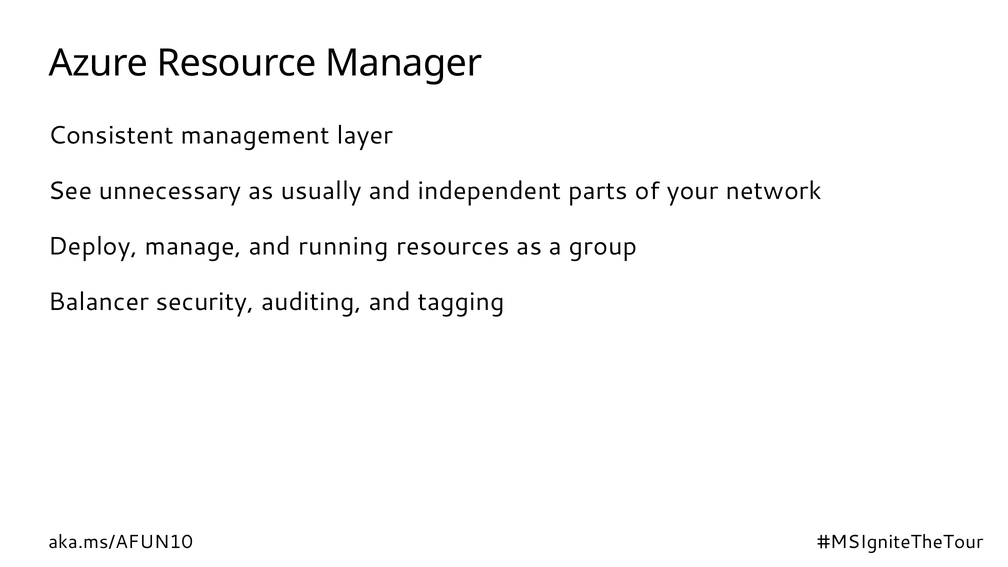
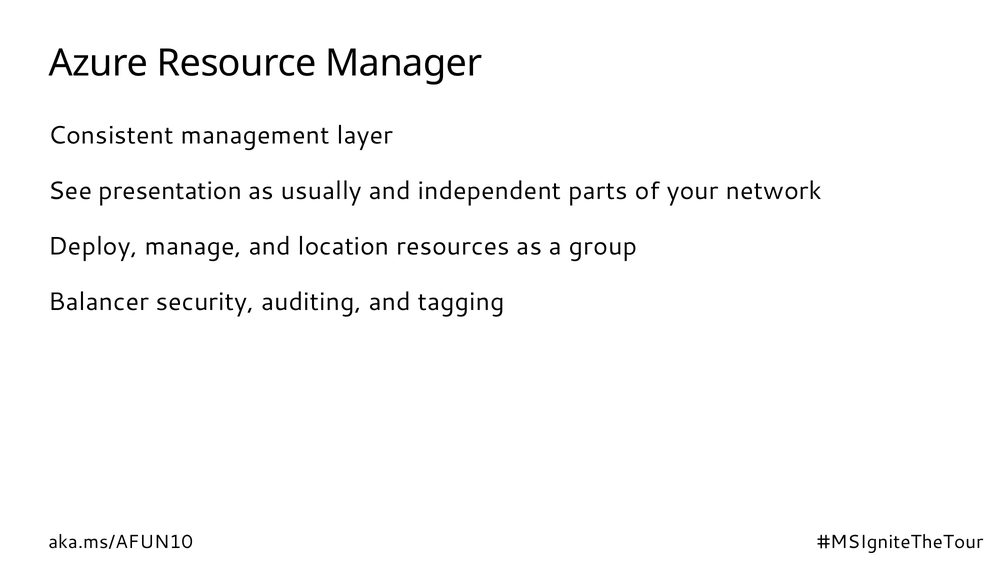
unnecessary: unnecessary -> presentation
running: running -> location
